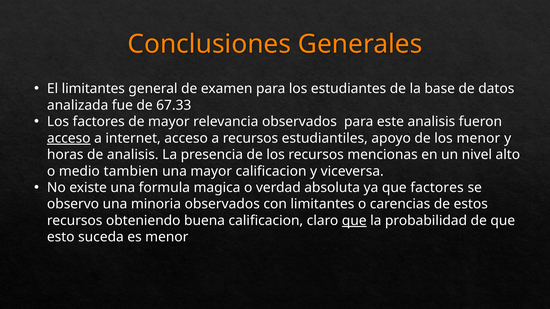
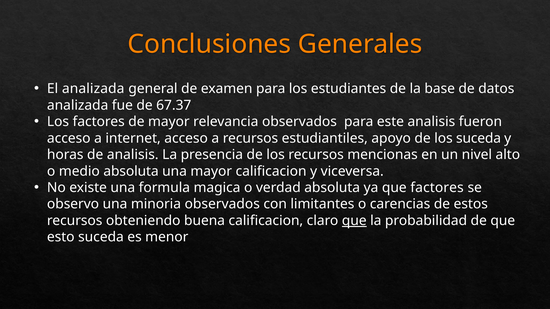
El limitantes: limitantes -> analizada
67.33: 67.33 -> 67.37
acceso at (69, 138) underline: present -> none
los menor: menor -> suceda
medio tambien: tambien -> absoluta
